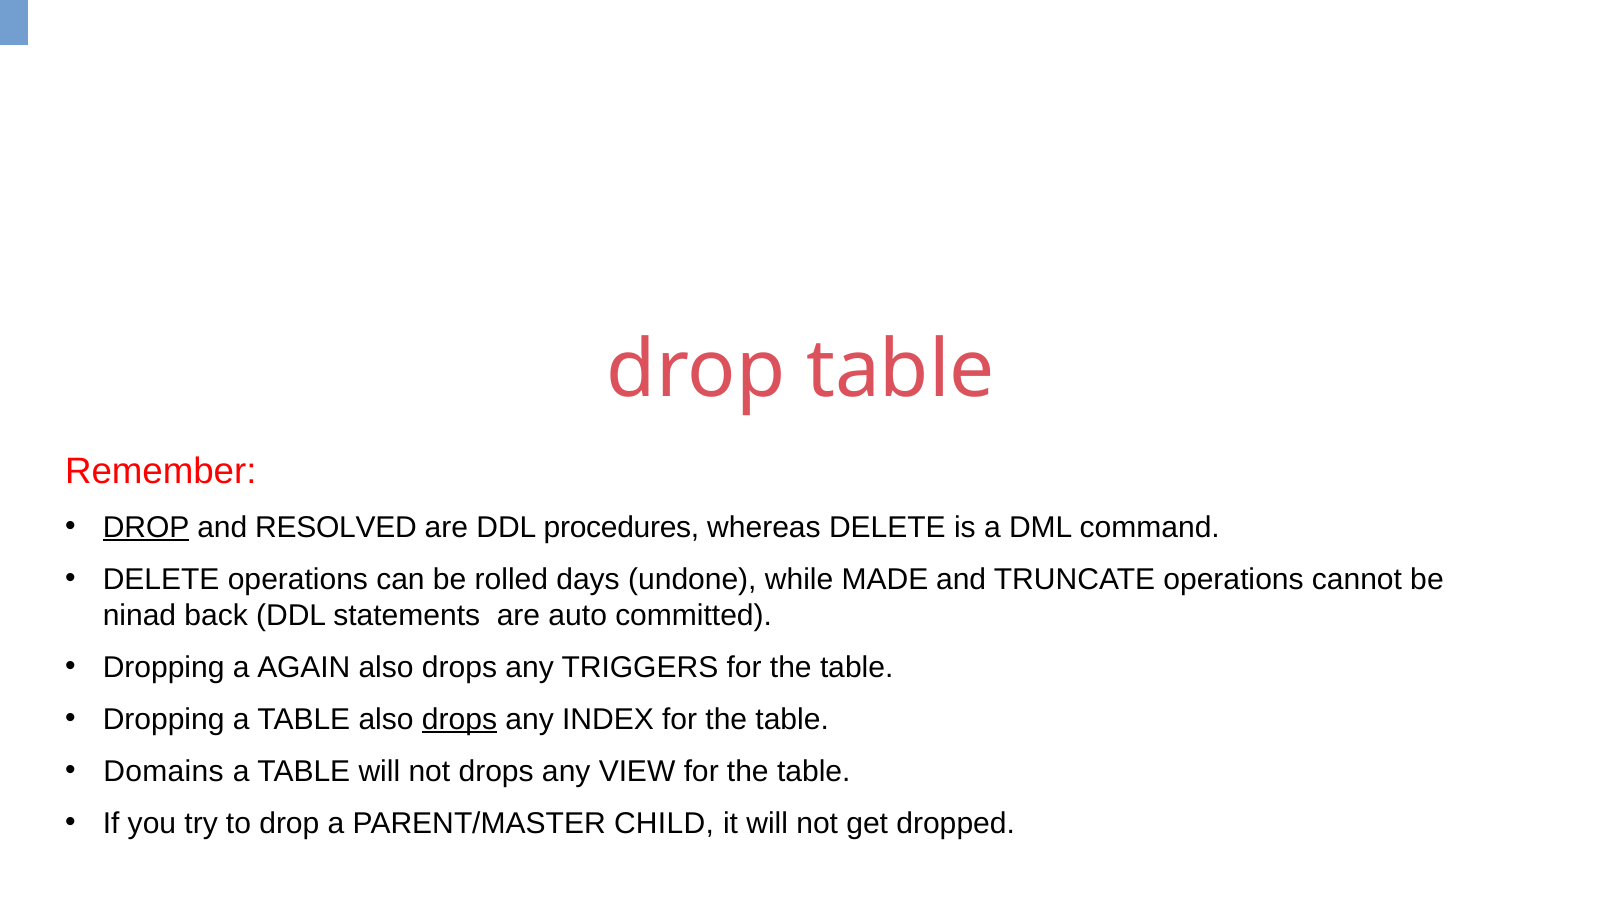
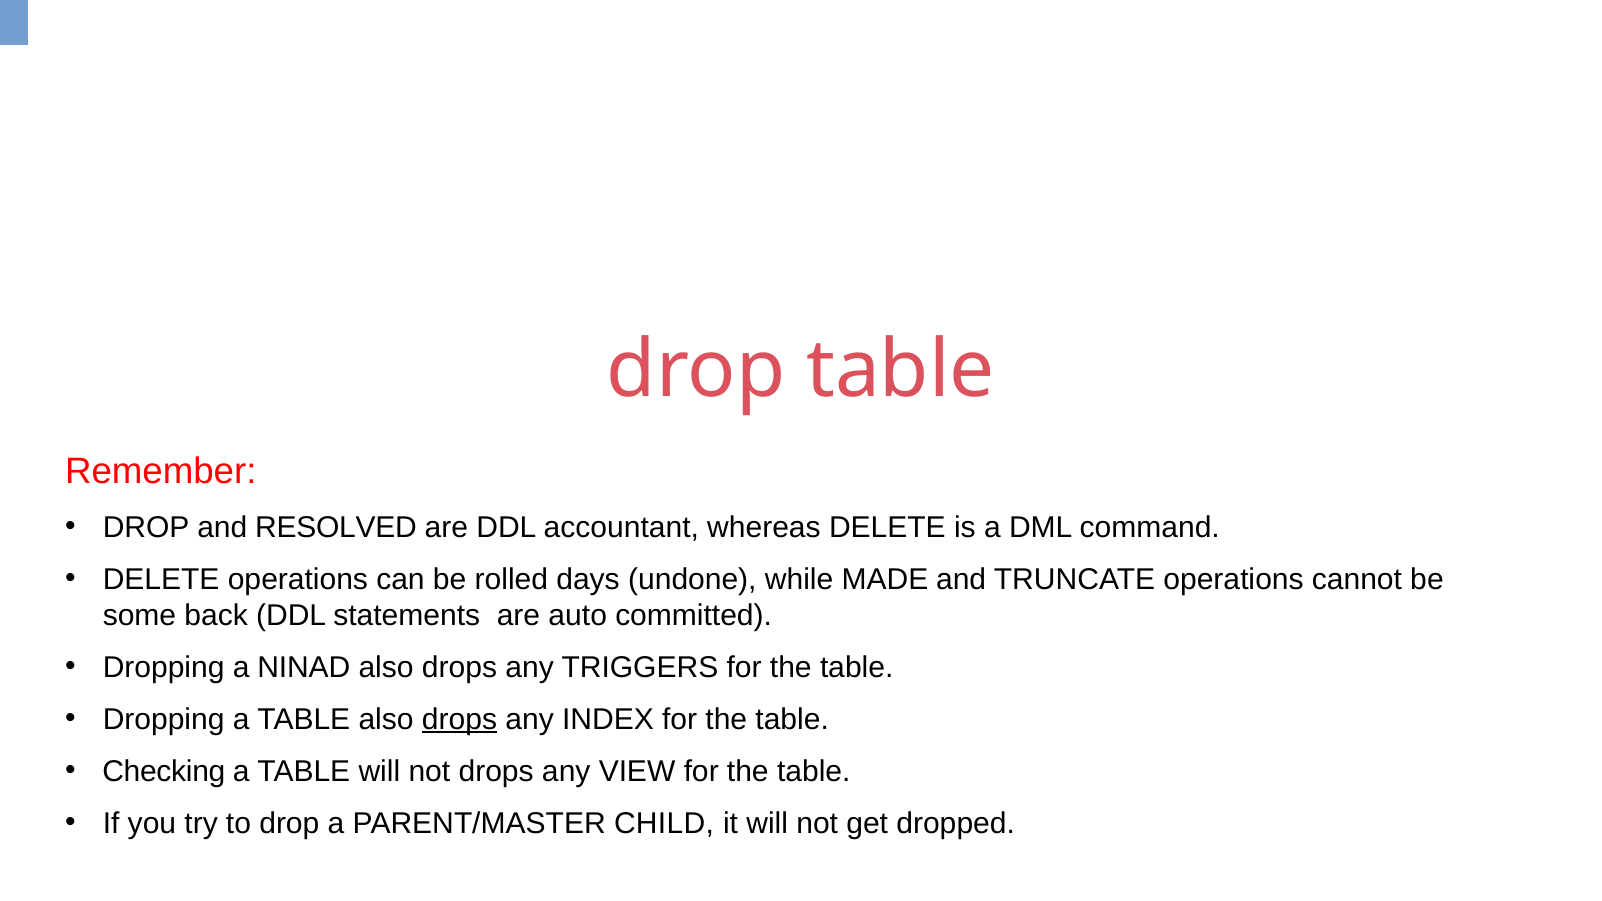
DROP at (146, 527) underline: present -> none
procedures: procedures -> accountant
ninad: ninad -> some
AGAIN: AGAIN -> NINAD
Domains: Domains -> Checking
